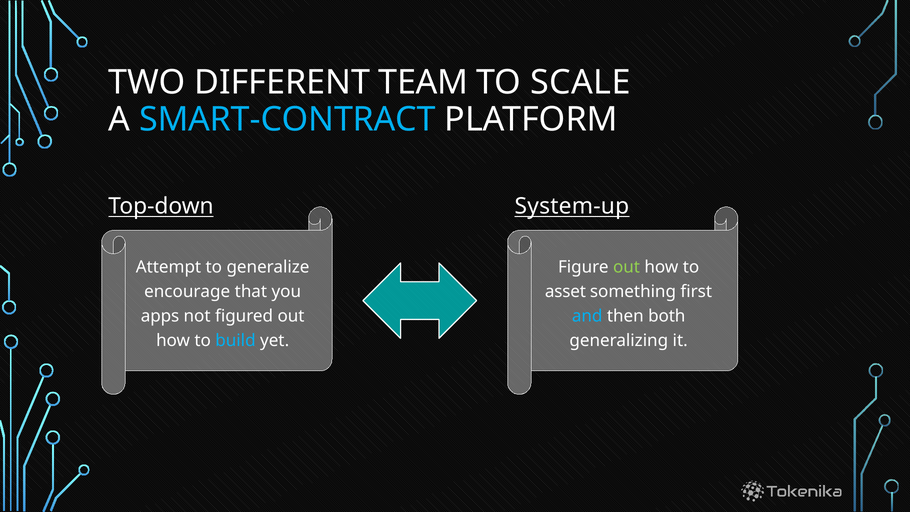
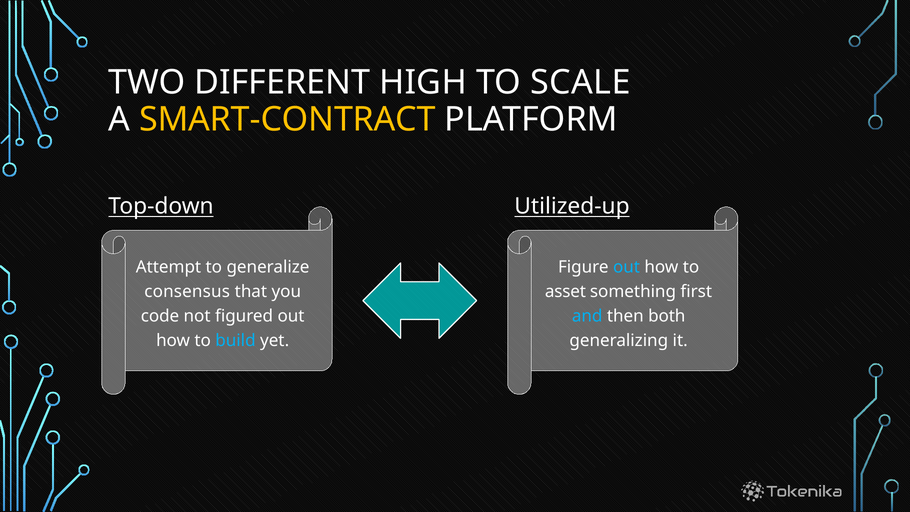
TEAM: TEAM -> HIGH
SMART-CONTRACT colour: light blue -> yellow
System-up: System-up -> Utilized-up
out at (627, 267) colour: light green -> light blue
encourage: encourage -> consensus
apps: apps -> code
